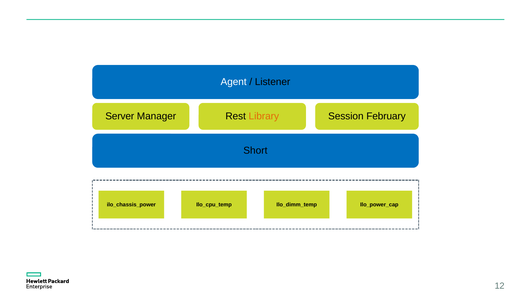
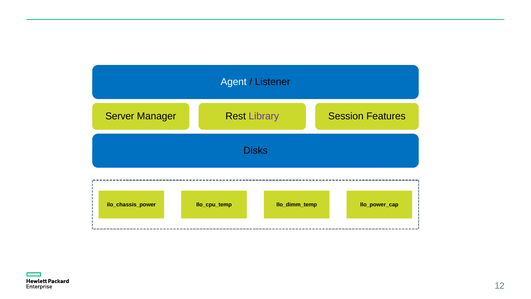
Library colour: orange -> purple
February: February -> Features
Short: Short -> Disks
